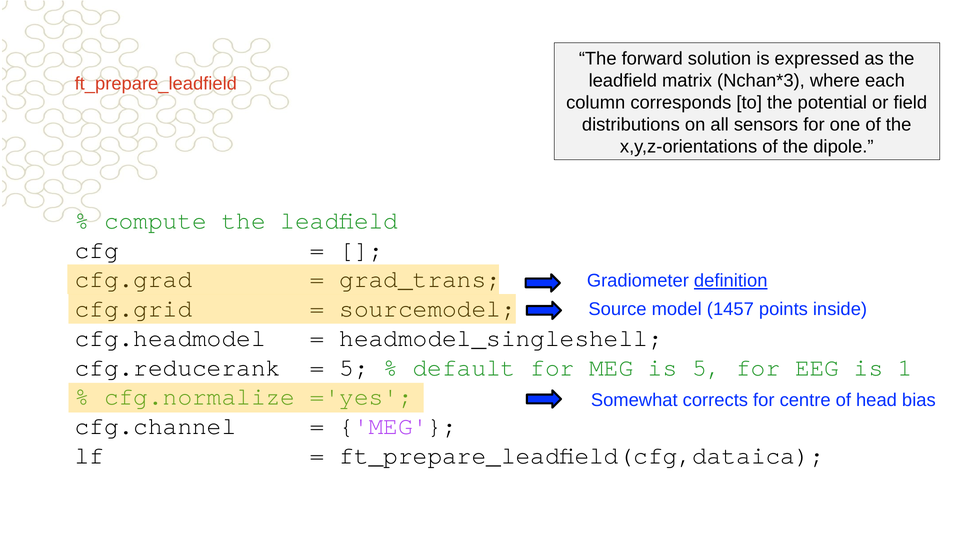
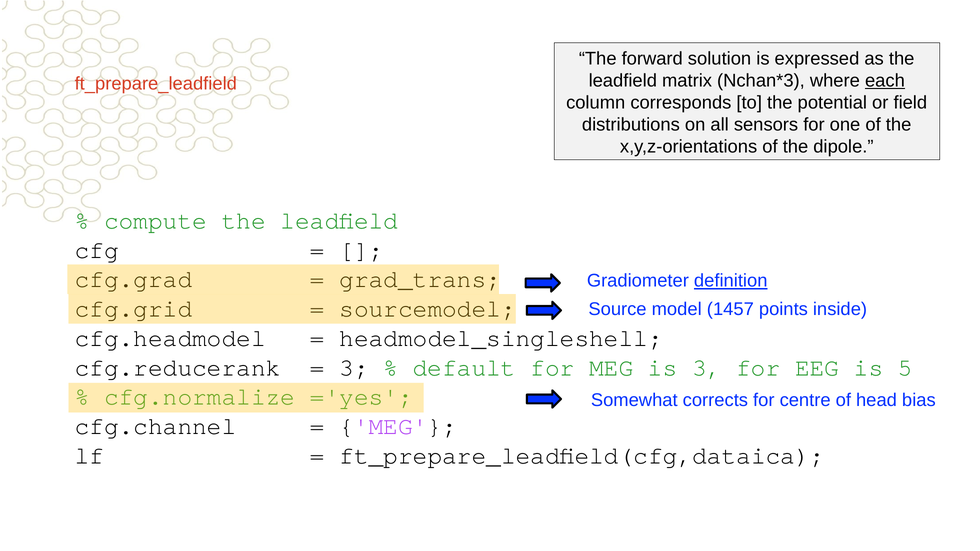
each underline: none -> present
5 at (354, 368): 5 -> 3
is 5: 5 -> 3
1: 1 -> 5
